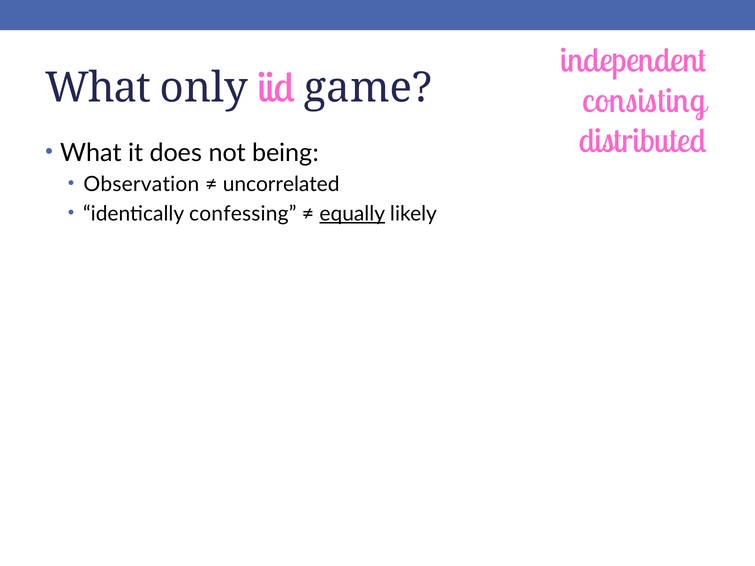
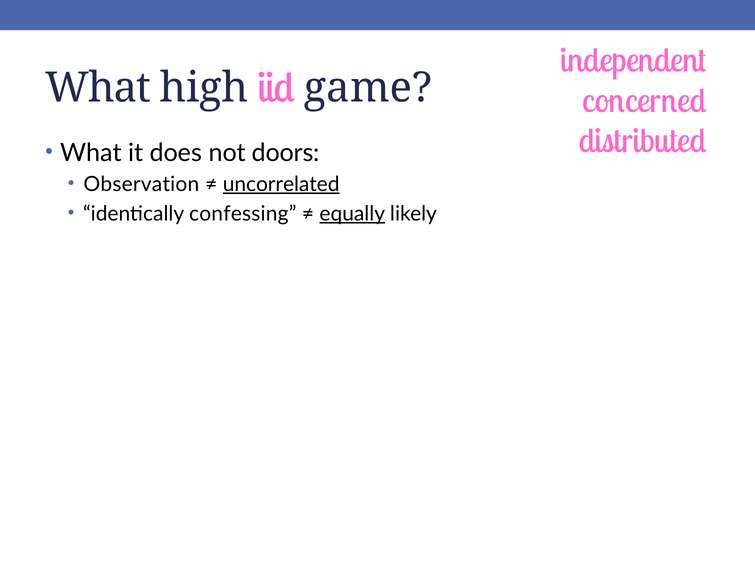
only: only -> high
consisting: consisting -> concerned
being: being -> doors
uncorrelated underline: none -> present
